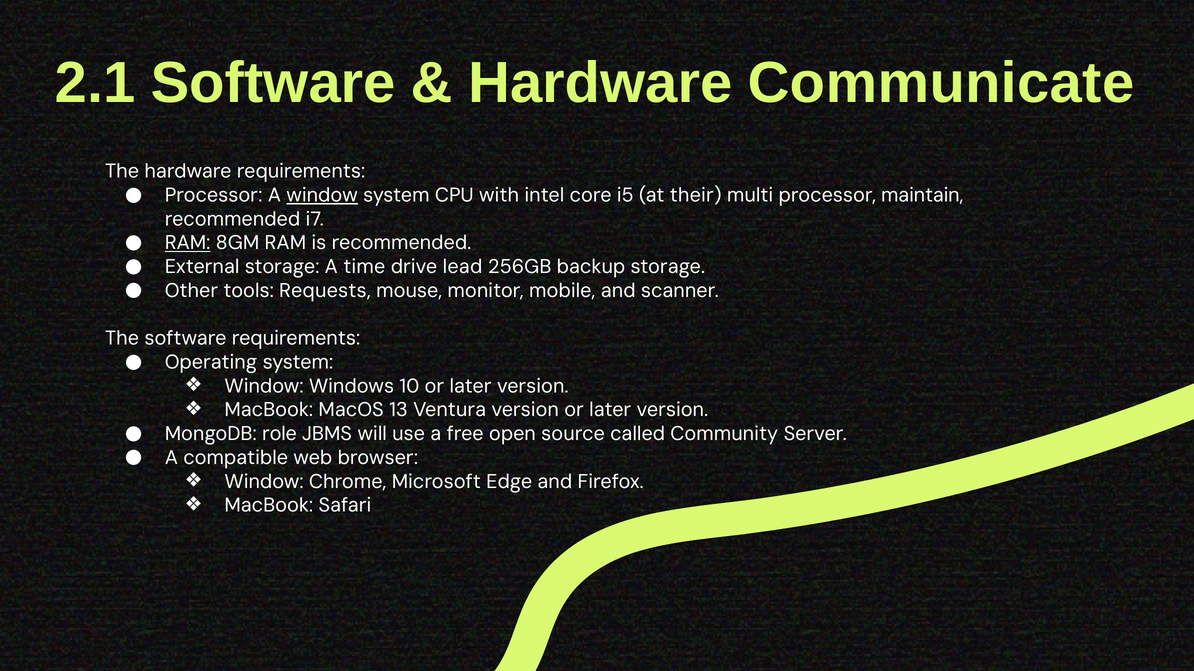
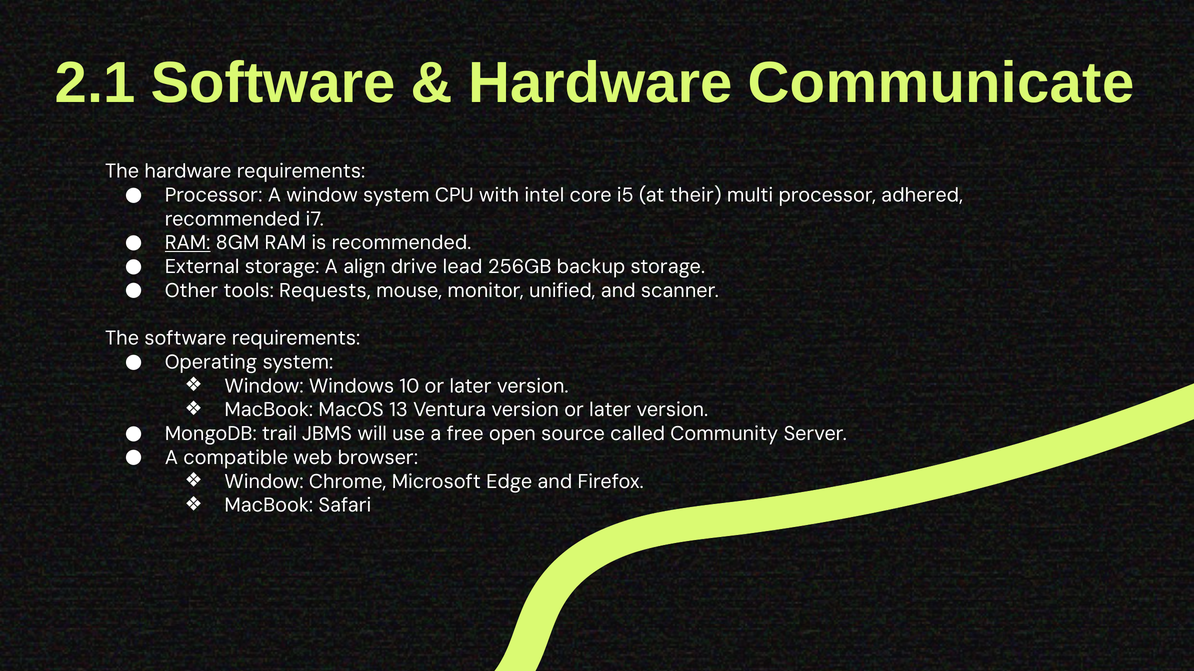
window at (322, 195) underline: present -> none
maintain: maintain -> adhered
time: time -> align
mobile: mobile -> unified
role: role -> trail
